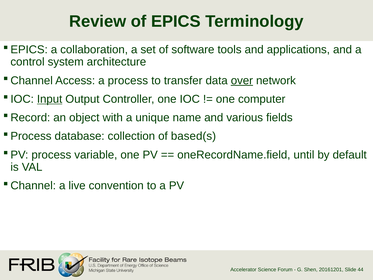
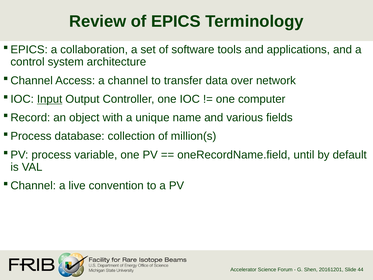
a process: process -> channel
over underline: present -> none
based(s: based(s -> million(s
